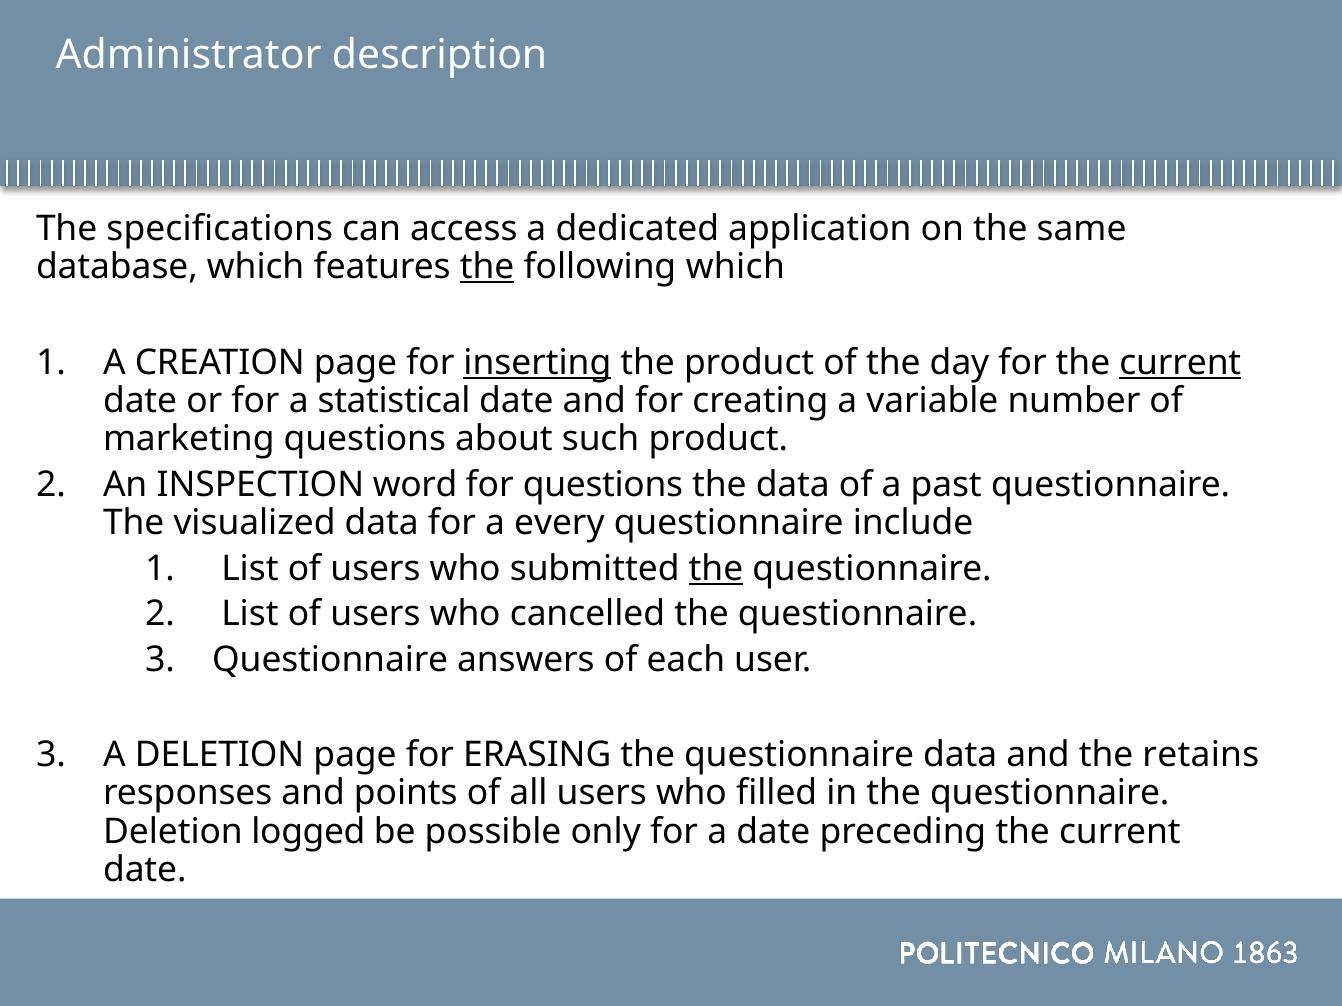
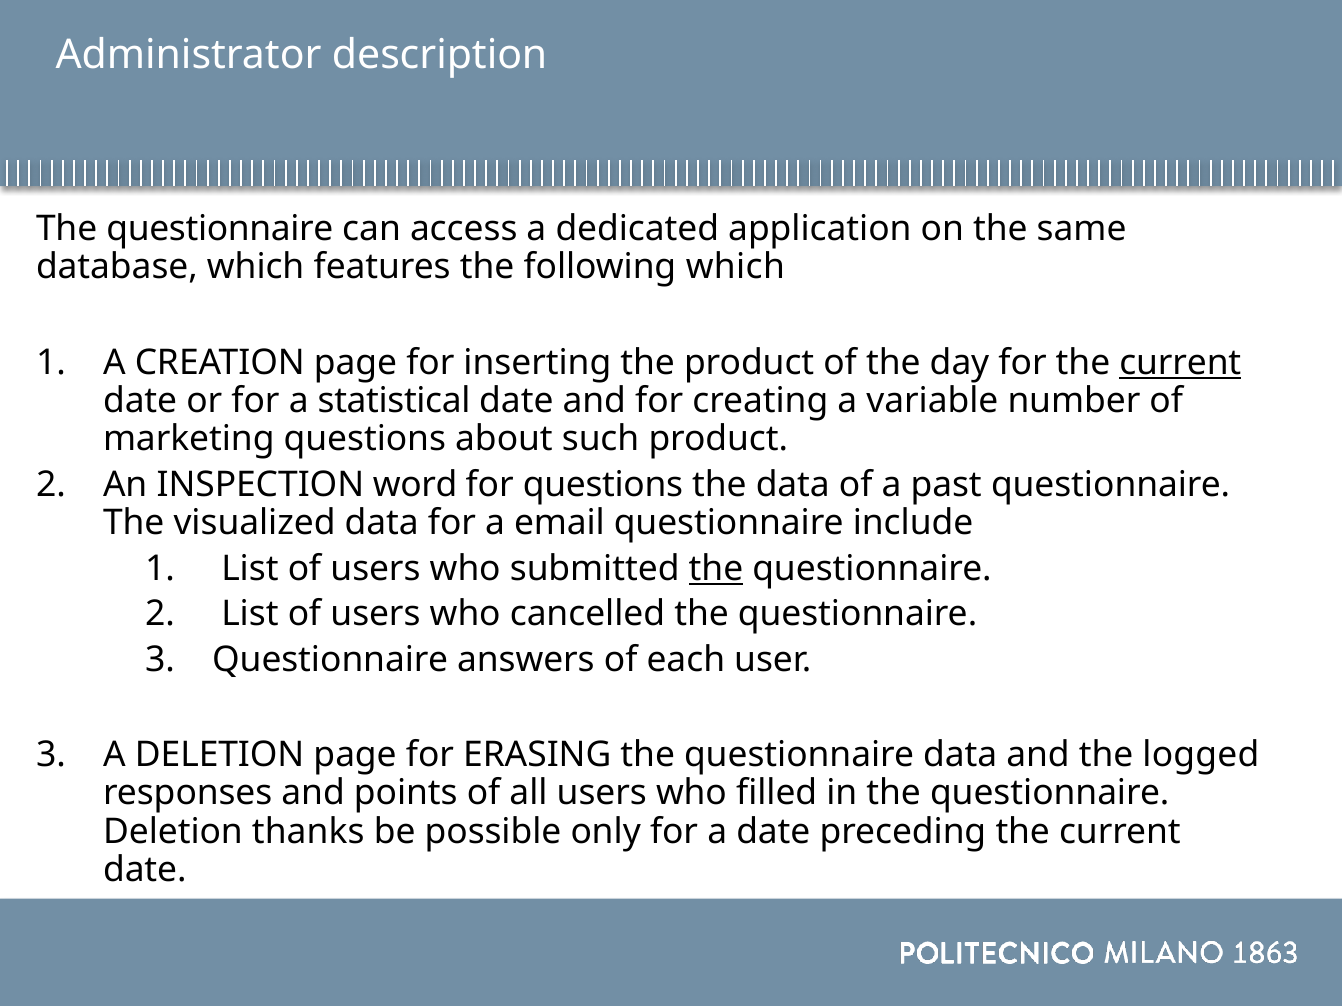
specifications at (220, 229): specifications -> questionnaire
the at (487, 267) underline: present -> none
inserting underline: present -> none
every: every -> email
retains: retains -> logged
logged: logged -> thanks
